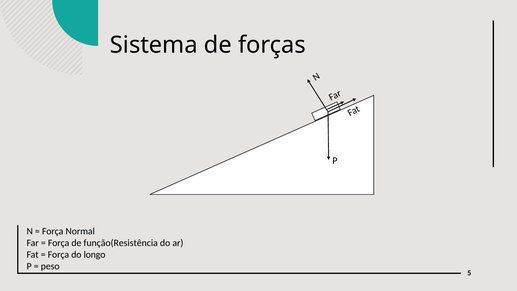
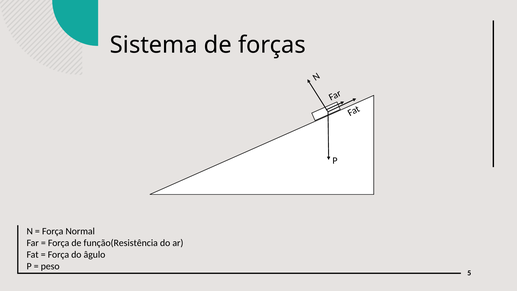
longo: longo -> âgulo
